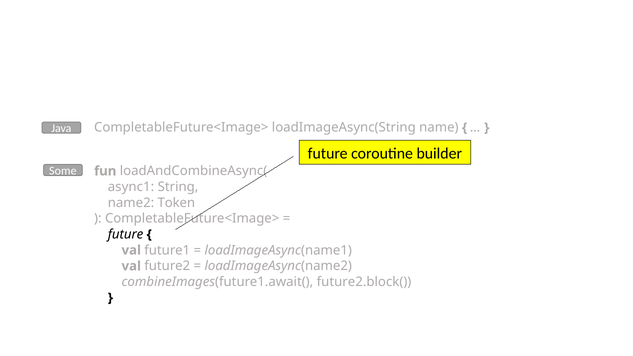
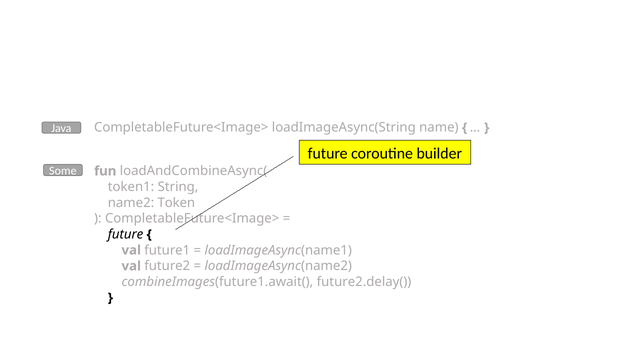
async1: async1 -> token1
future2.block(: future2.block( -> future2.delay(
